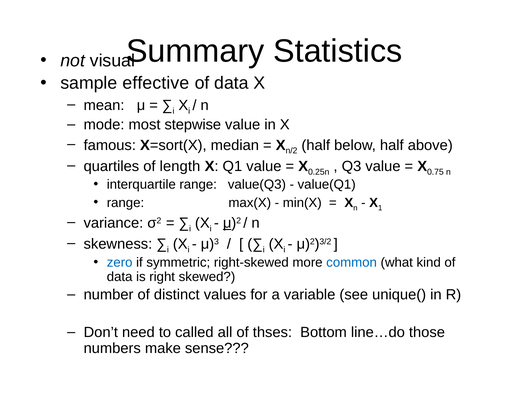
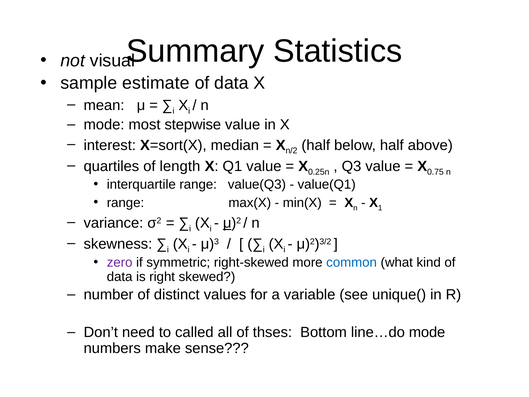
effective: effective -> estimate
famous: famous -> interest
zero colour: blue -> purple
line…do those: those -> mode
